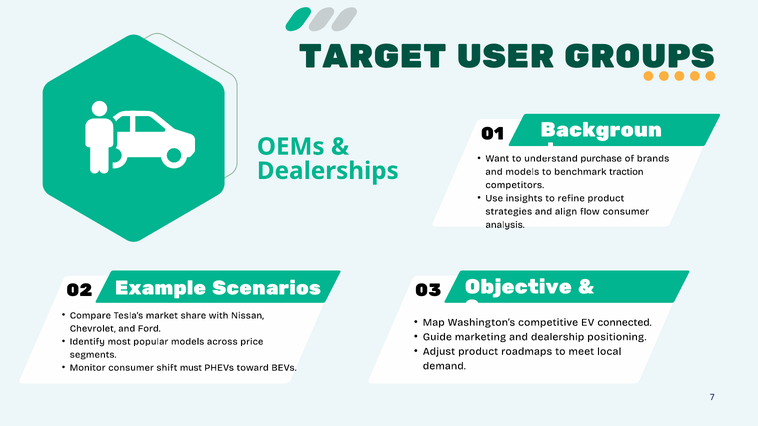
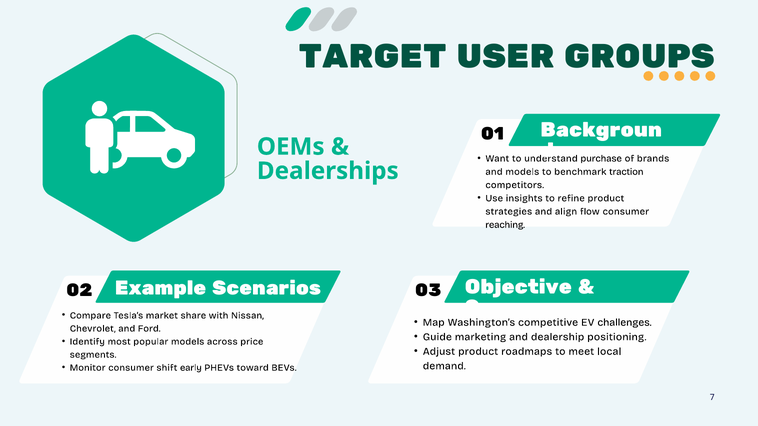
analysis: analysis -> reaching
connected: connected -> challenges
must: must -> early
